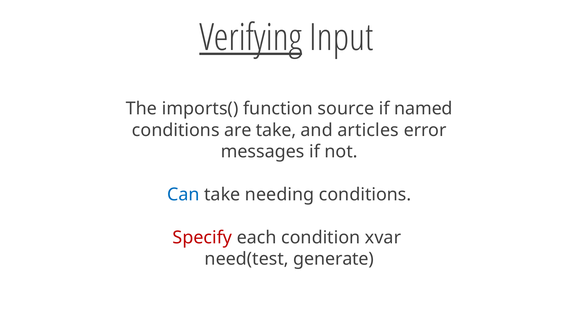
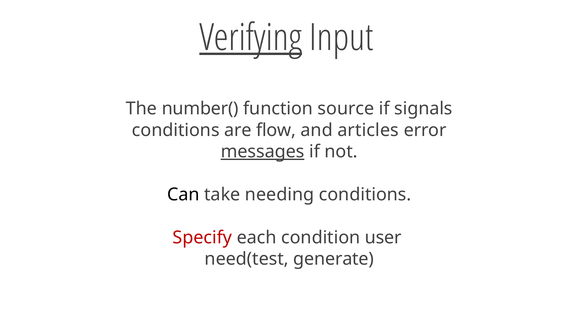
imports(: imports( -> number(
named: named -> signals
are take: take -> flow
messages underline: none -> present
Can colour: blue -> black
xvar: xvar -> user
